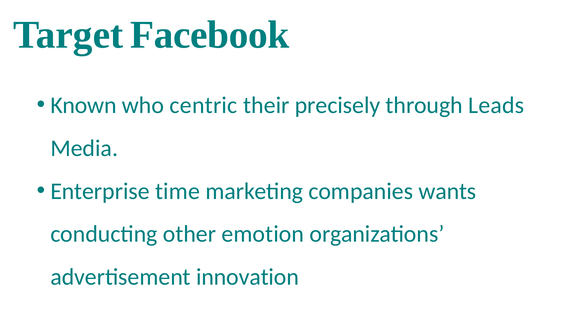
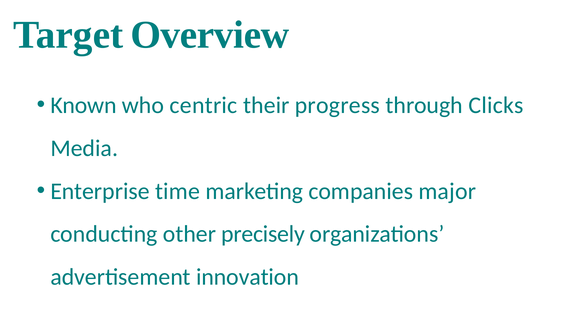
Facebook: Facebook -> Overview
precisely: precisely -> progress
Leads: Leads -> Clicks
wants: wants -> major
emotion: emotion -> precisely
